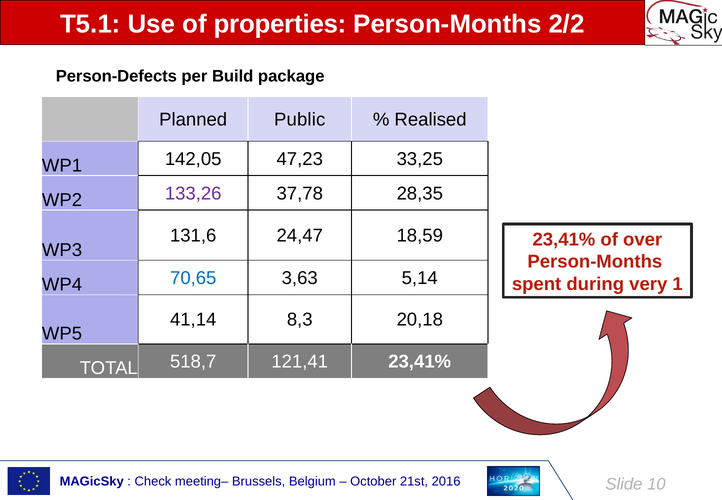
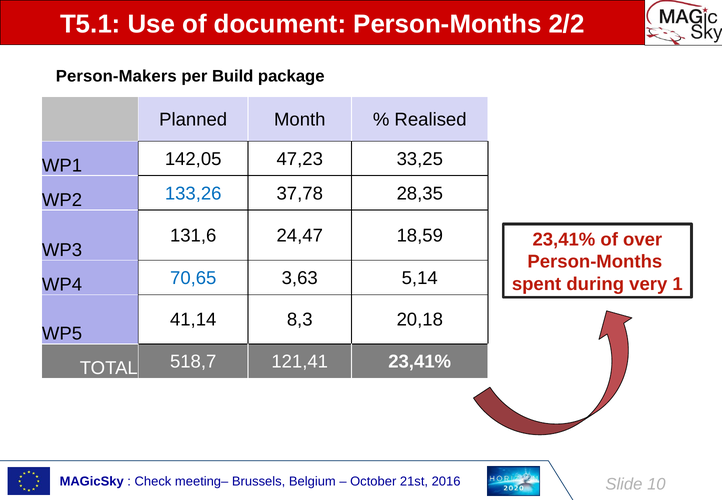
properties: properties -> document
Person-Defects: Person-Defects -> Person-Makers
Public: Public -> Month
133,26 colour: purple -> blue
